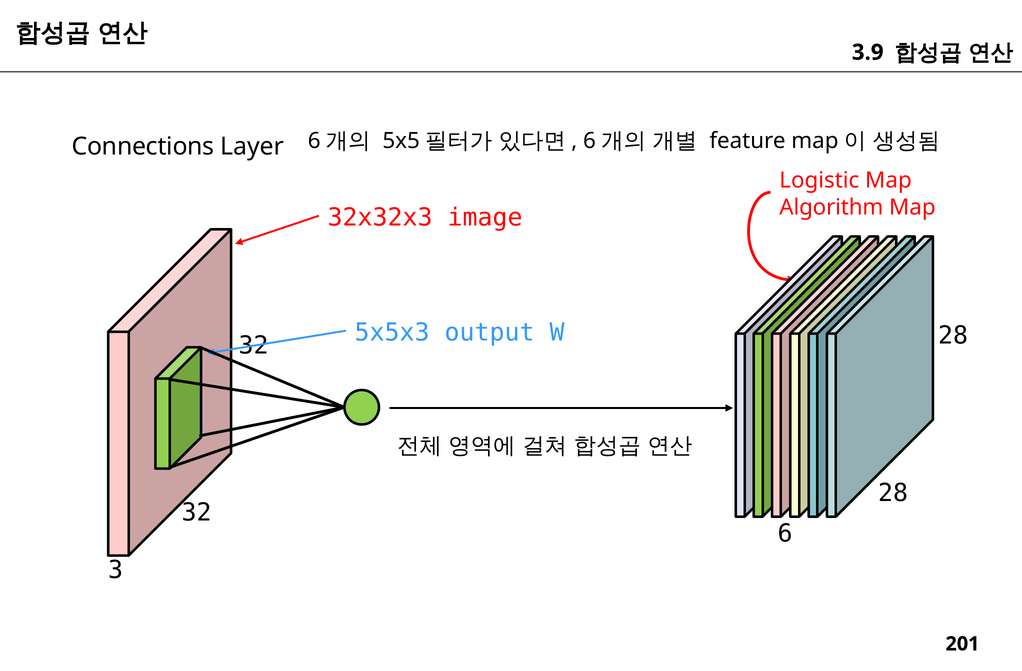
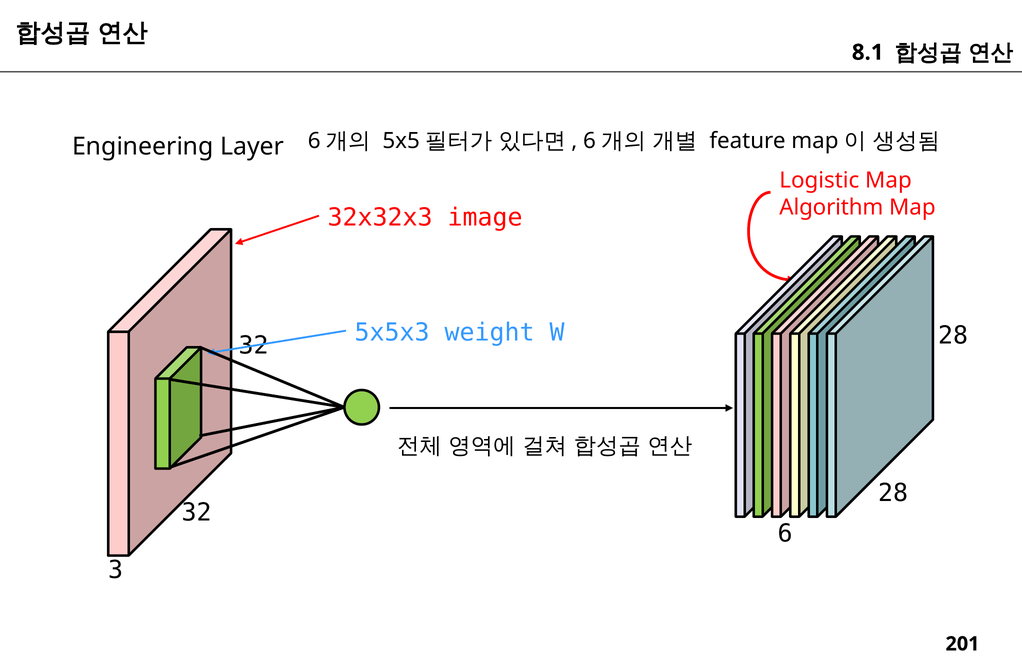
3.9: 3.9 -> 8.1
Connections: Connections -> Engineering
output: output -> weight
